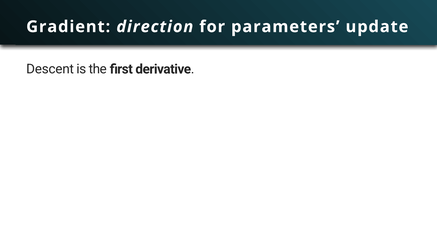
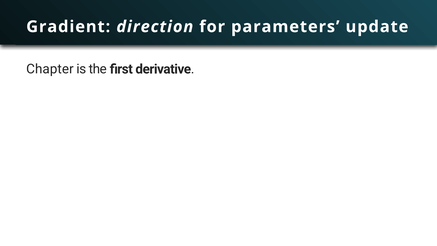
Descent: Descent -> Chapter
